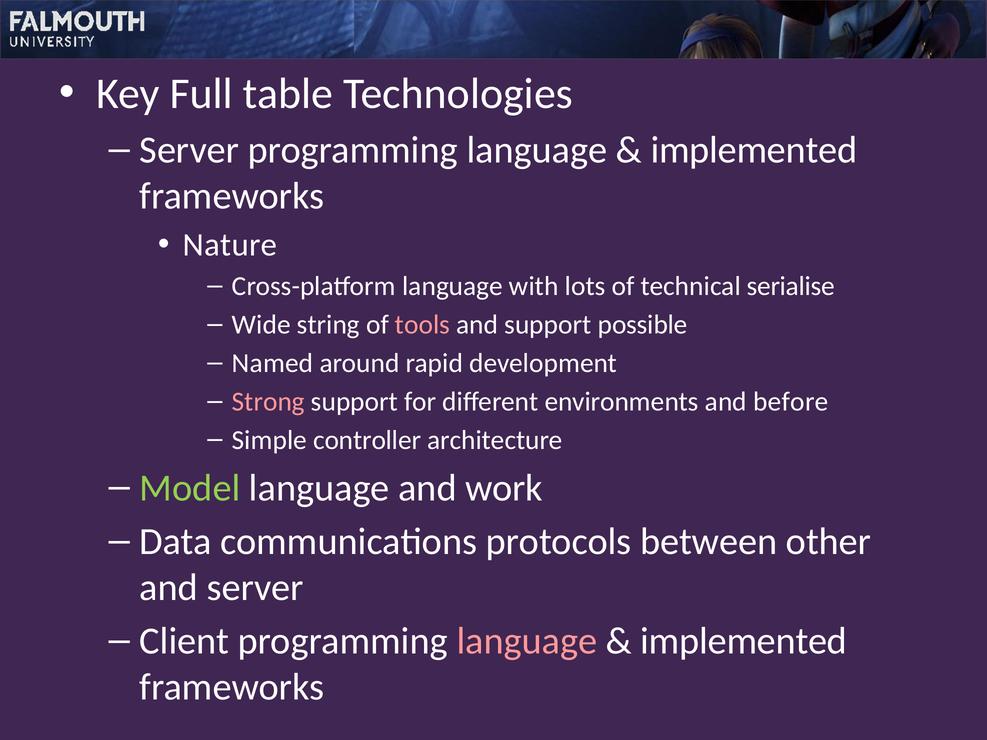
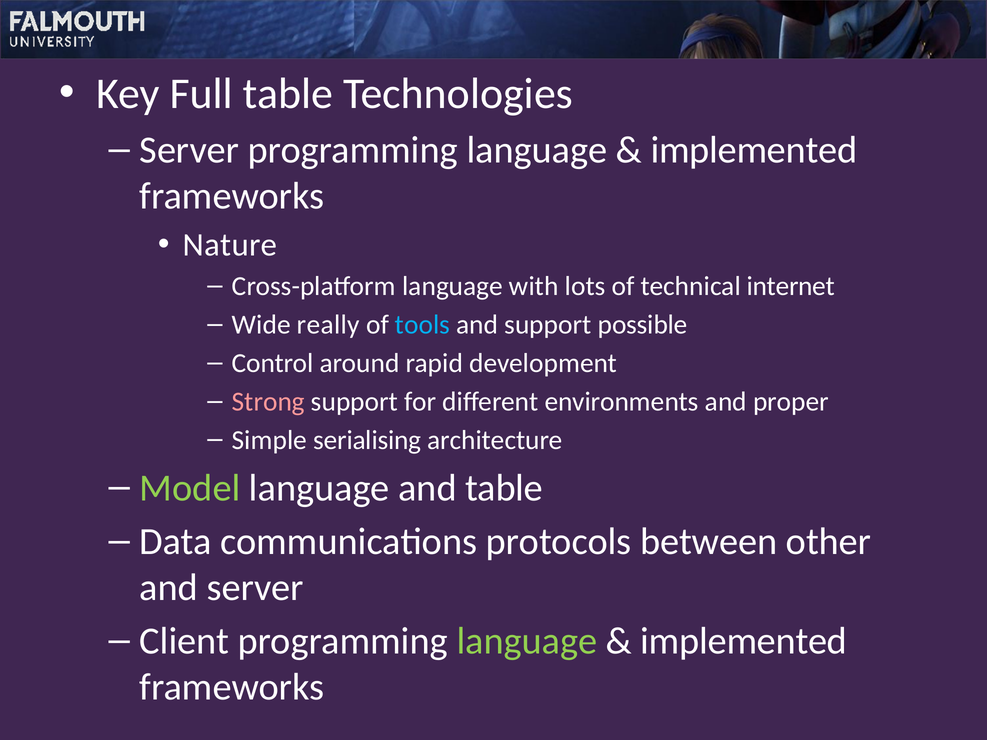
serialise: serialise -> internet
string: string -> really
tools colour: pink -> light blue
Named: Named -> Control
before: before -> proper
controller: controller -> serialising
and work: work -> table
language at (527, 641) colour: pink -> light green
